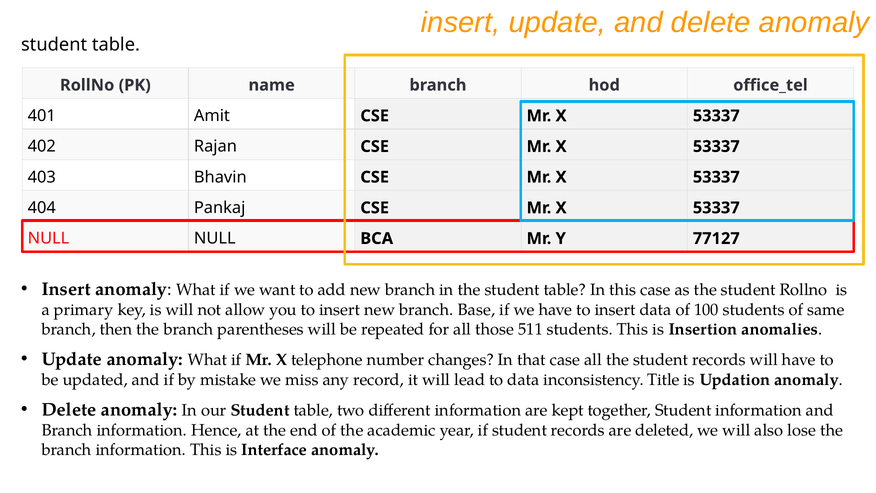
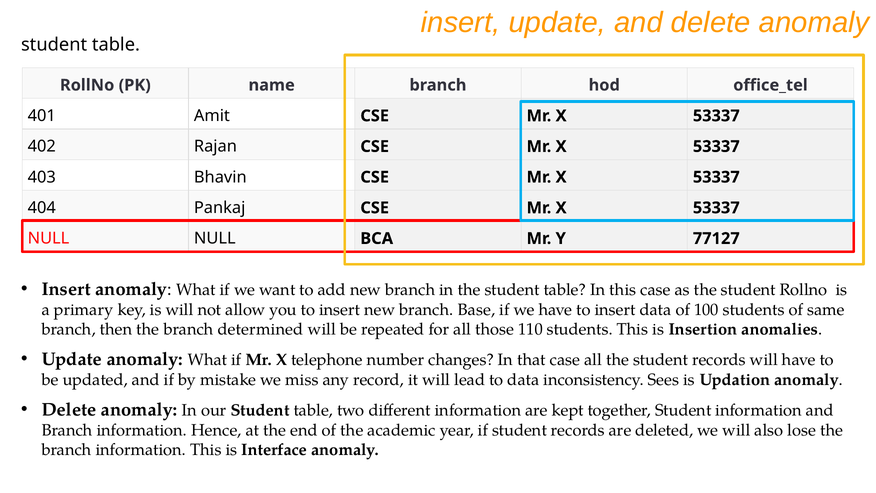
parentheses: parentheses -> determined
511: 511 -> 110
Title: Title -> Sees
